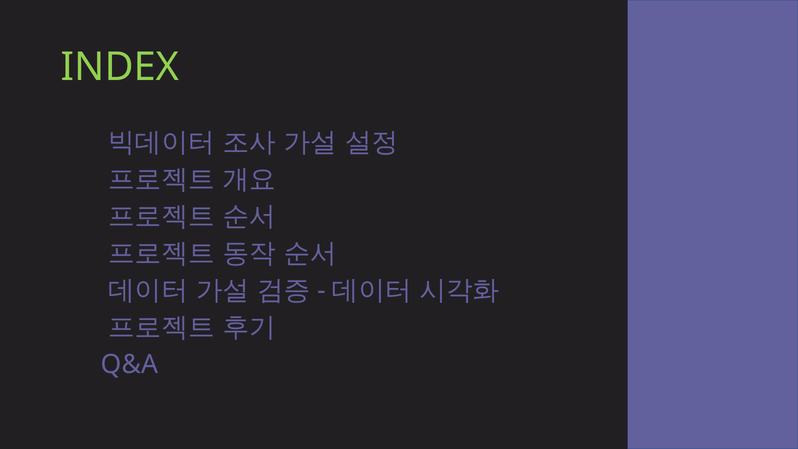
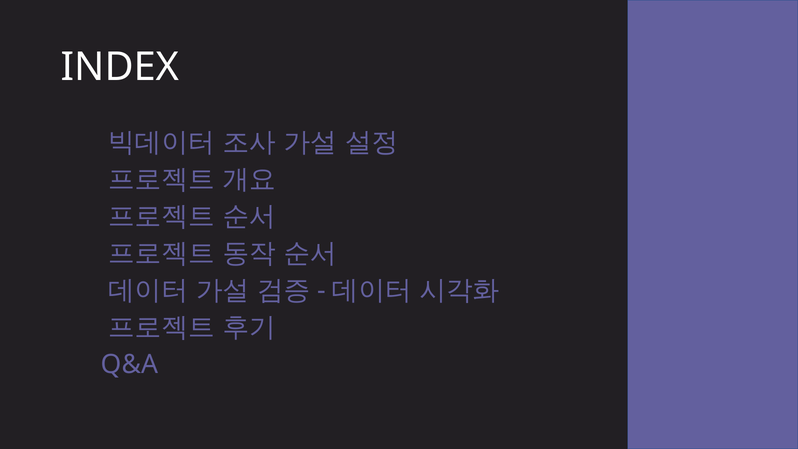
INDEX colour: light green -> white
